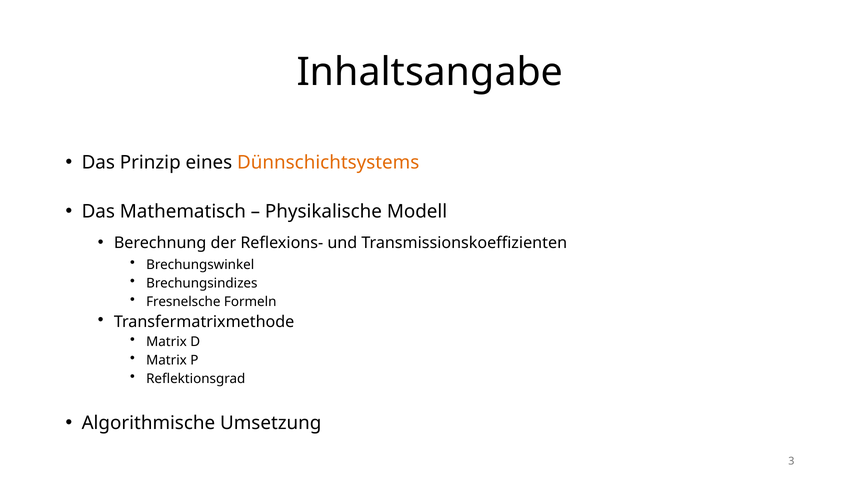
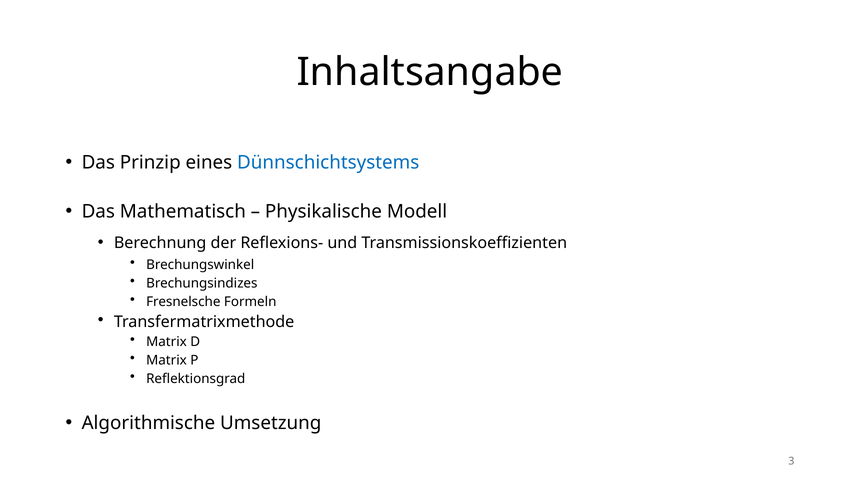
Dünnschichtsystems colour: orange -> blue
